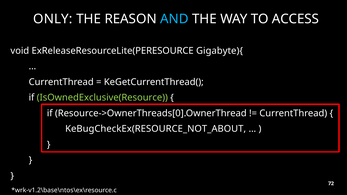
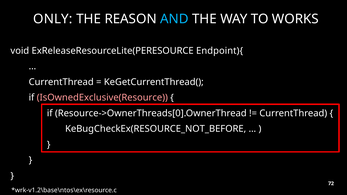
ACCESS: ACCESS -> WORKS
Gigabyte){: Gigabyte){ -> Endpoint){
IsOwnedExclusive(Resource colour: light green -> pink
KeBugCheckEx(RESOURCE_NOT_ABOUT: KeBugCheckEx(RESOURCE_NOT_ABOUT -> KeBugCheckEx(RESOURCE_NOT_BEFORE
